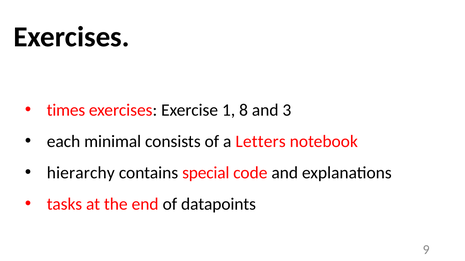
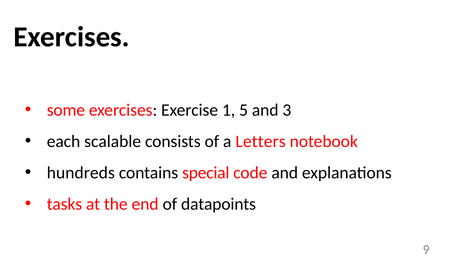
times: times -> some
8: 8 -> 5
minimal: minimal -> scalable
hierarchy: hierarchy -> hundreds
